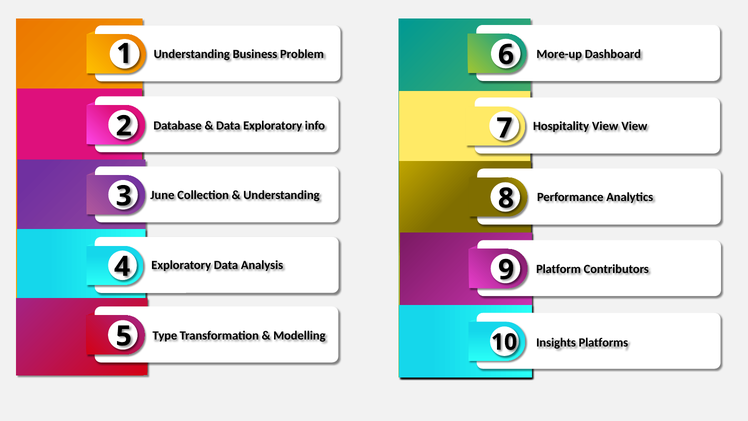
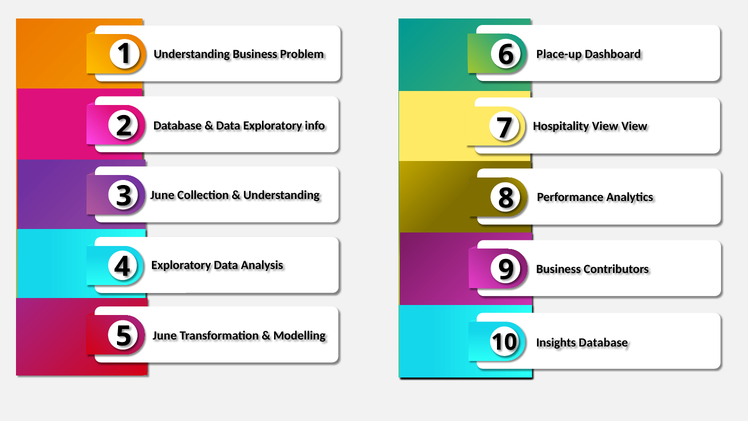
More-up: More-up -> Place-up
9 Platform: Platform -> Business
5 Type: Type -> June
Insights Platforms: Platforms -> Database
